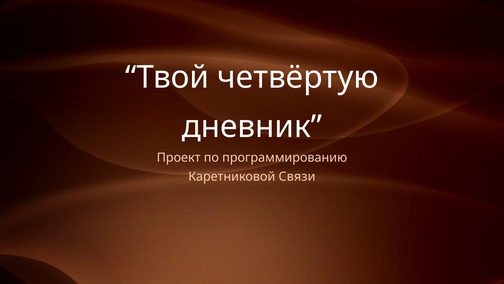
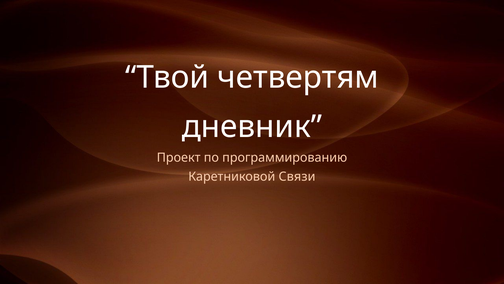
четвёртую: четвёртую -> четвертям
